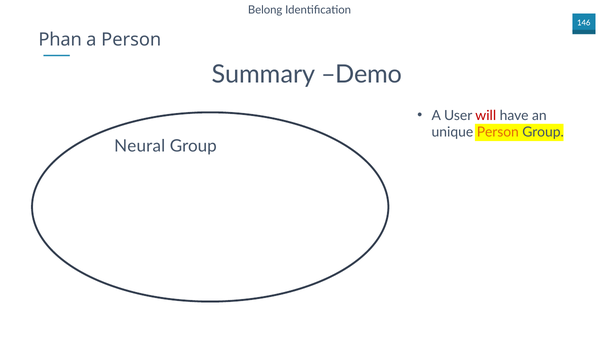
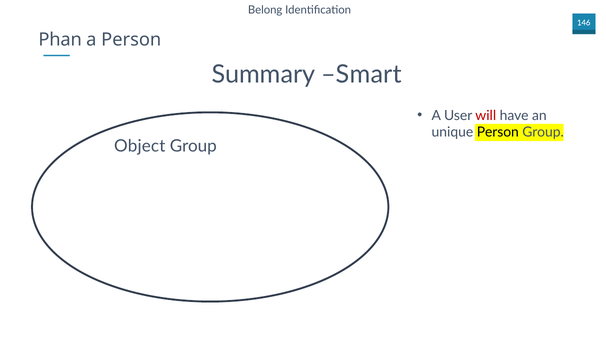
Demo: Demo -> Smart
Person at (498, 132) colour: orange -> black
Neural: Neural -> Object
